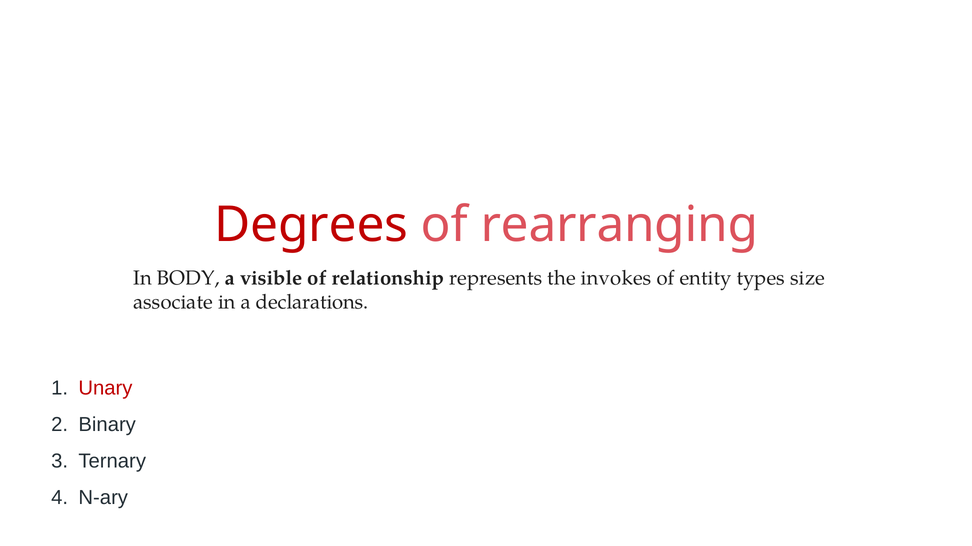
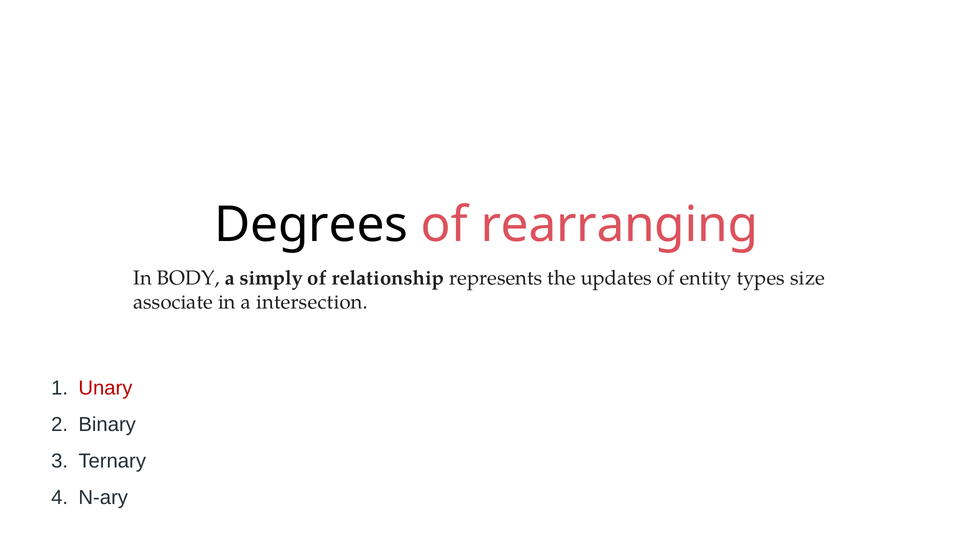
Degrees colour: red -> black
visible: visible -> simply
invokes: invokes -> updates
declarations: declarations -> intersection
